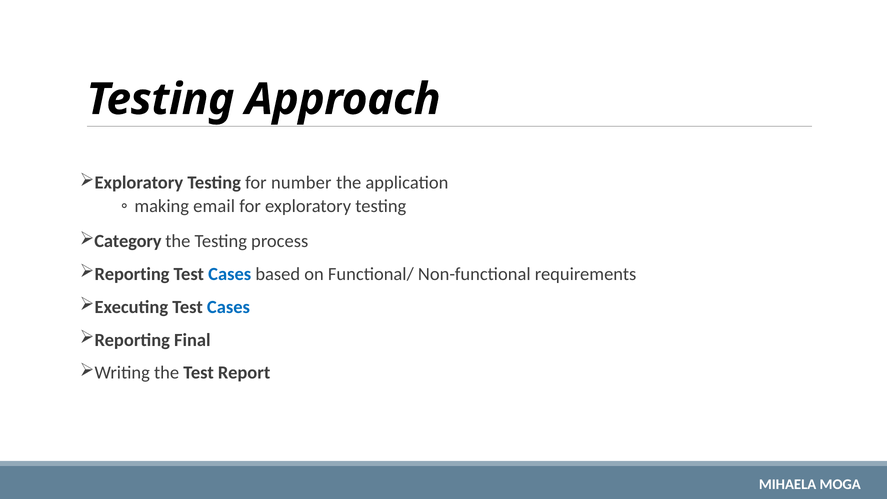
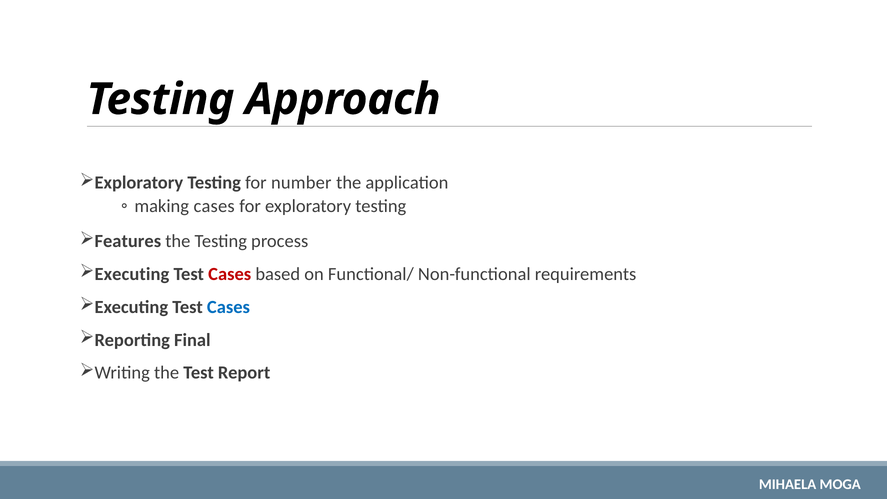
making email: email -> cases
Category: Category -> Features
Reporting at (132, 274): Reporting -> Executing
Cases at (230, 274) colour: blue -> red
